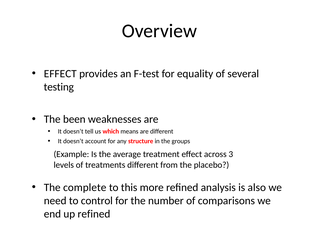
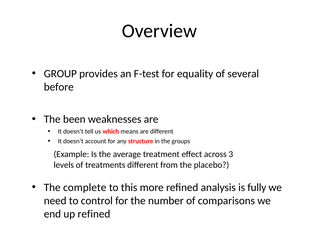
EFFECT at (60, 73): EFFECT -> GROUP
testing: testing -> before
also: also -> fully
